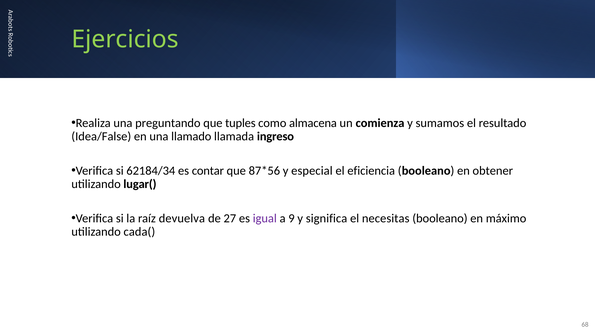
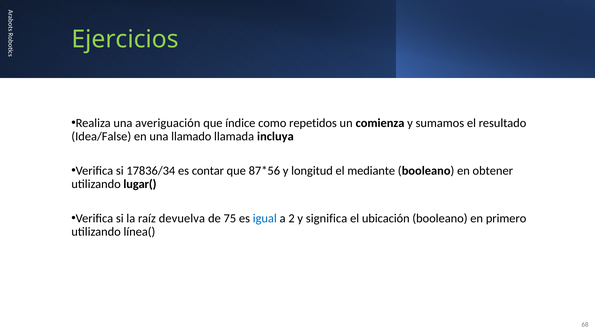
preguntando: preguntando -> averiguación
tuples: tuples -> índice
almacena: almacena -> repetidos
ingreso: ingreso -> incluya
62184/34: 62184/34 -> 17836/34
especial: especial -> longitud
eficiencia: eficiencia -> mediante
27: 27 -> 75
igual colour: purple -> blue
9: 9 -> 2
necesitas: necesitas -> ubicación
máximo: máximo -> primero
cada(: cada( -> línea(
